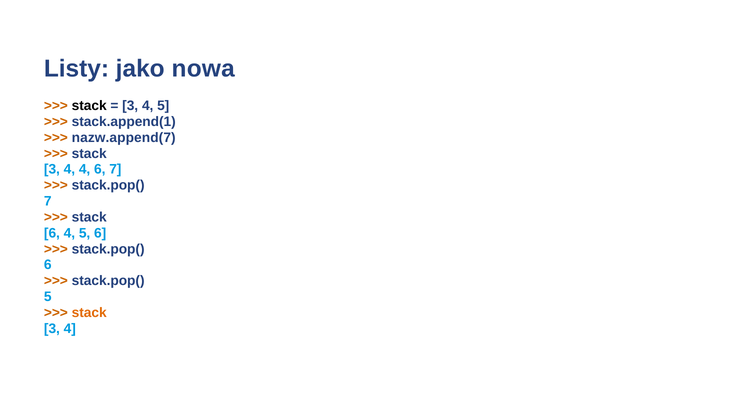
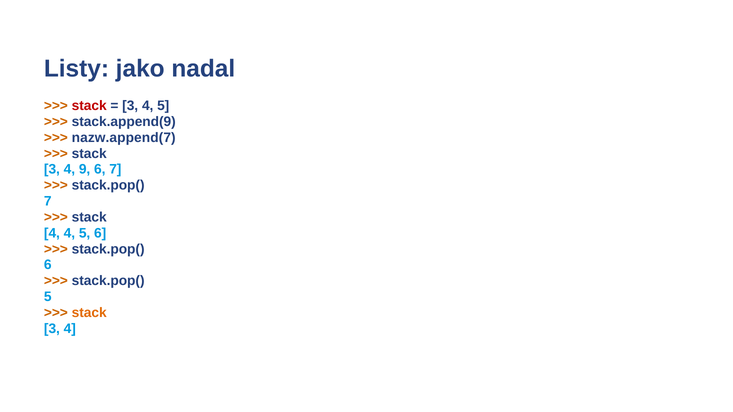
nowa: nowa -> nadal
stack at (89, 106) colour: black -> red
stack.append(1: stack.append(1 -> stack.append(9
4 4: 4 -> 9
6 at (52, 233): 6 -> 4
